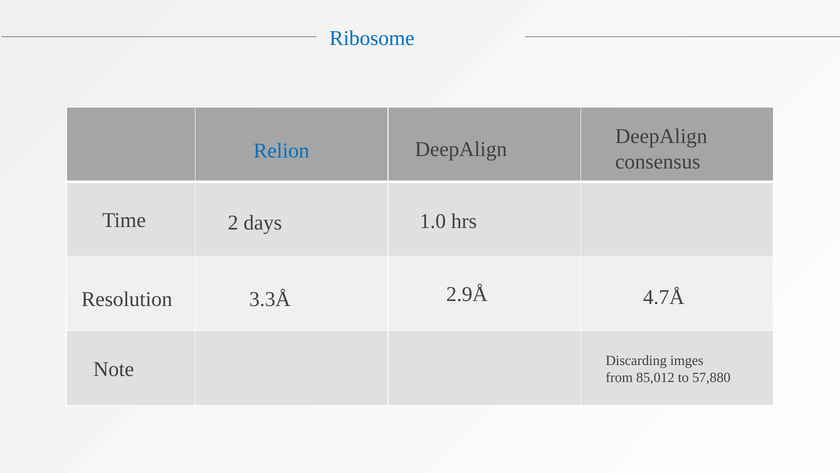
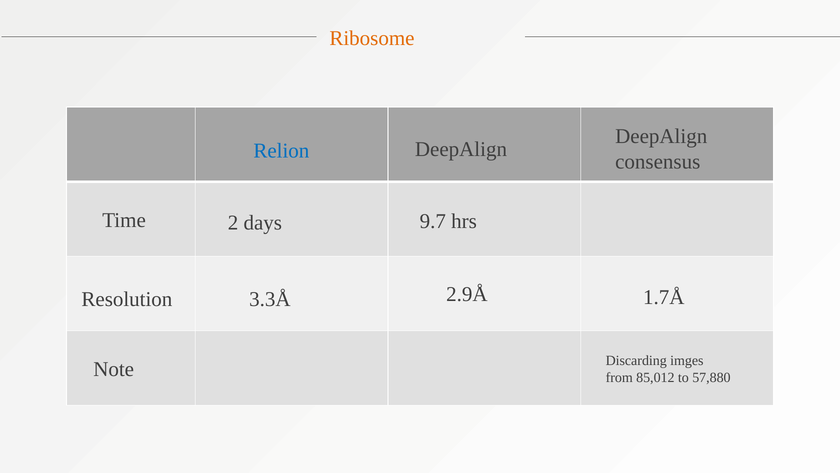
Ribosome colour: blue -> orange
1.0: 1.0 -> 9.7
4.7Å: 4.7Å -> 1.7Å
